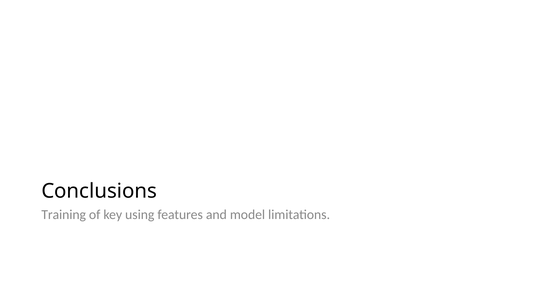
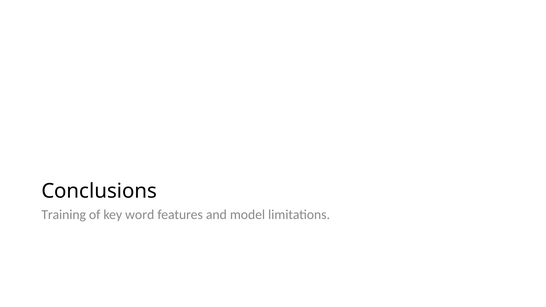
using: using -> word
